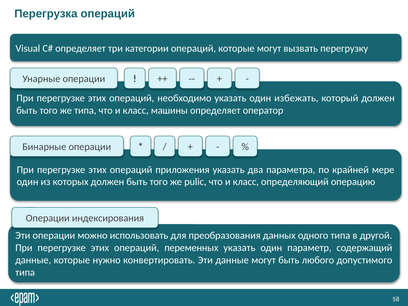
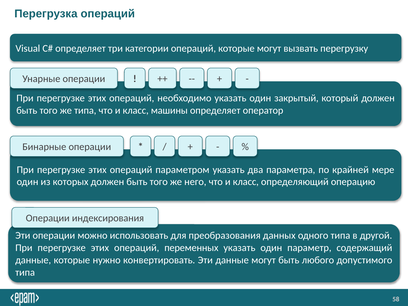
избежать: избежать -> закрытый
приложения: приложения -> параметром
pulic: pulic -> него
